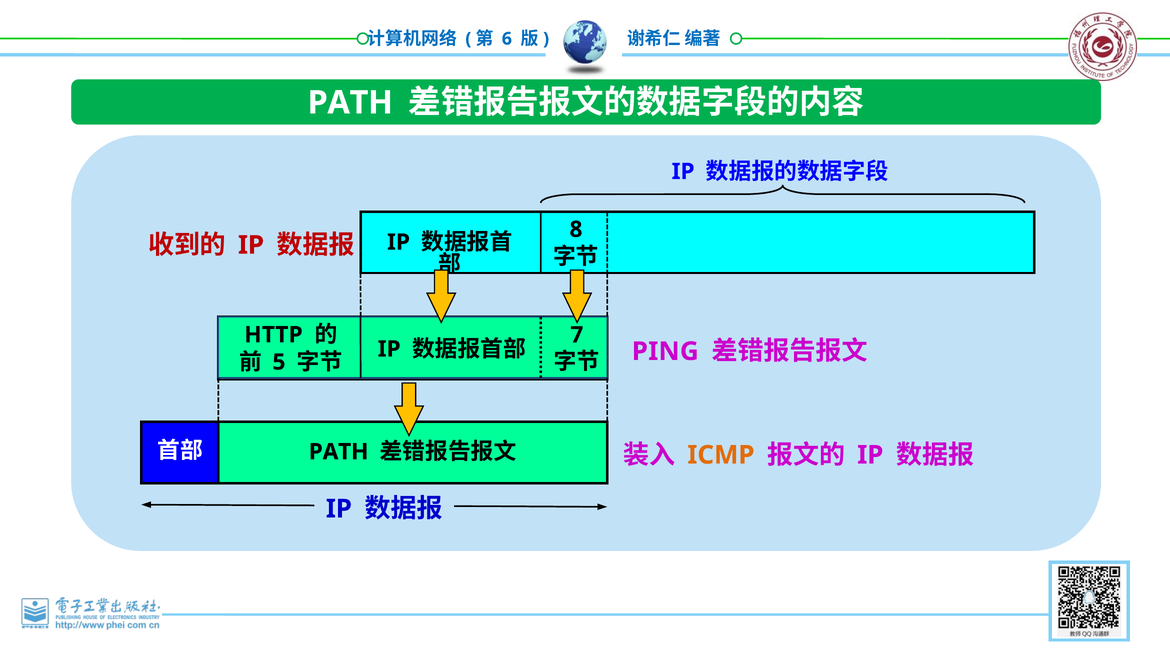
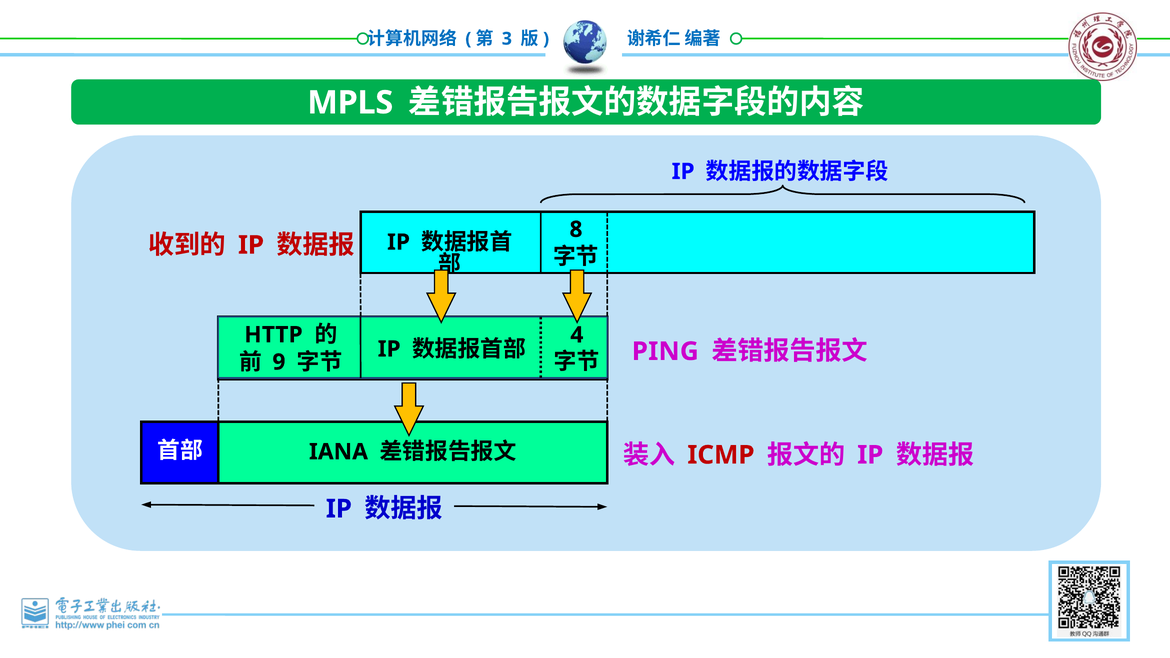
6: 6 -> 3
PATH at (350, 103): PATH -> MPLS
7: 7 -> 4
5: 5 -> 9
ICMP colour: orange -> red
PATH at (339, 452): PATH -> IANA
